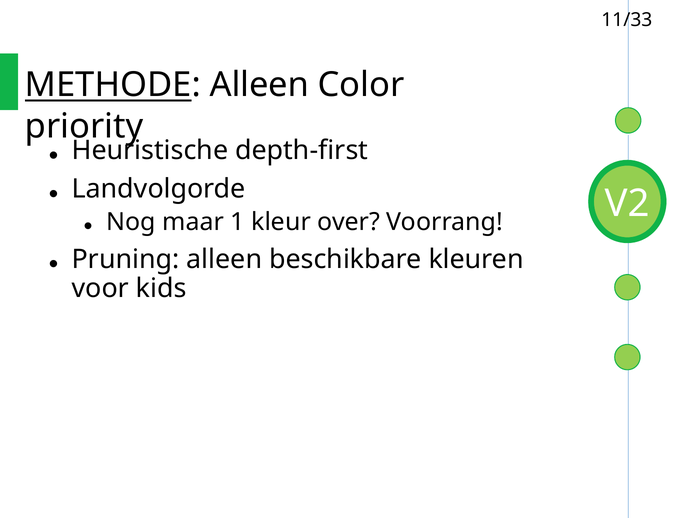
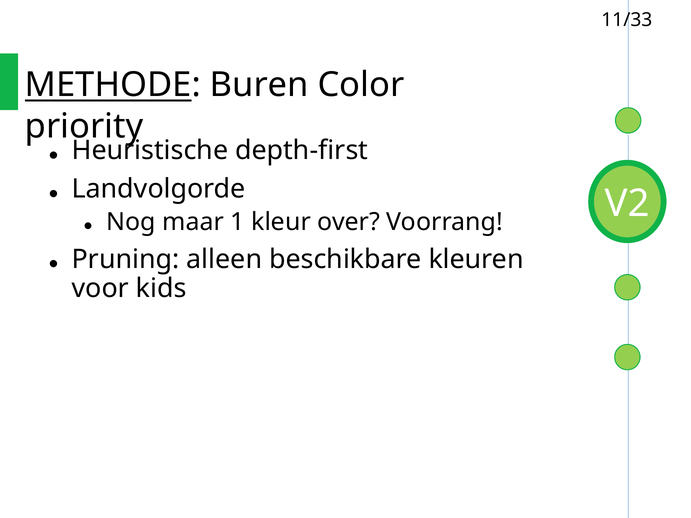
METHODE Alleen: Alleen -> Buren
